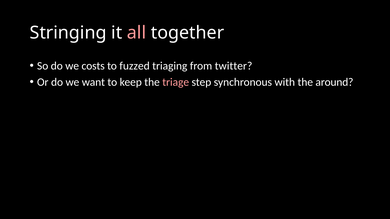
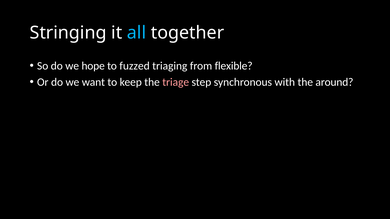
all colour: pink -> light blue
costs: costs -> hope
twitter: twitter -> flexible
